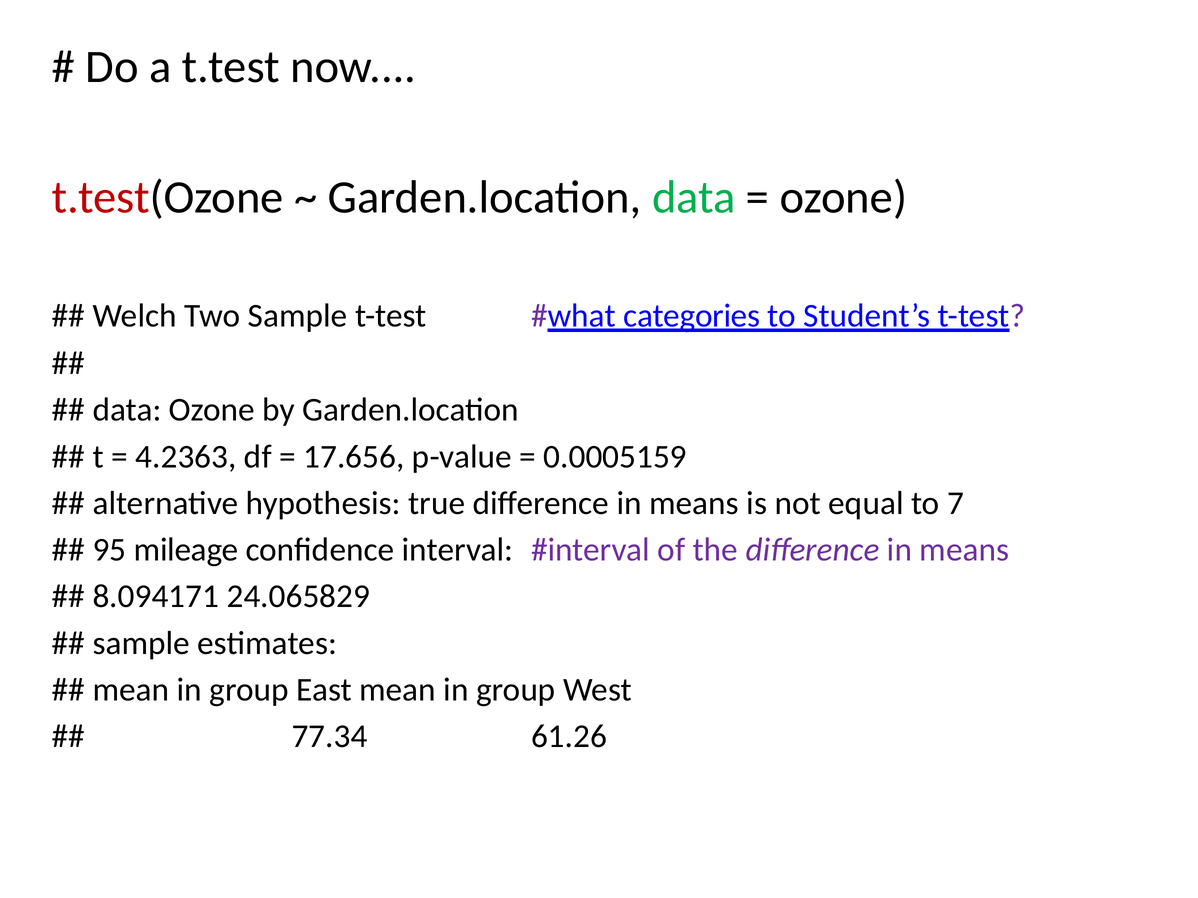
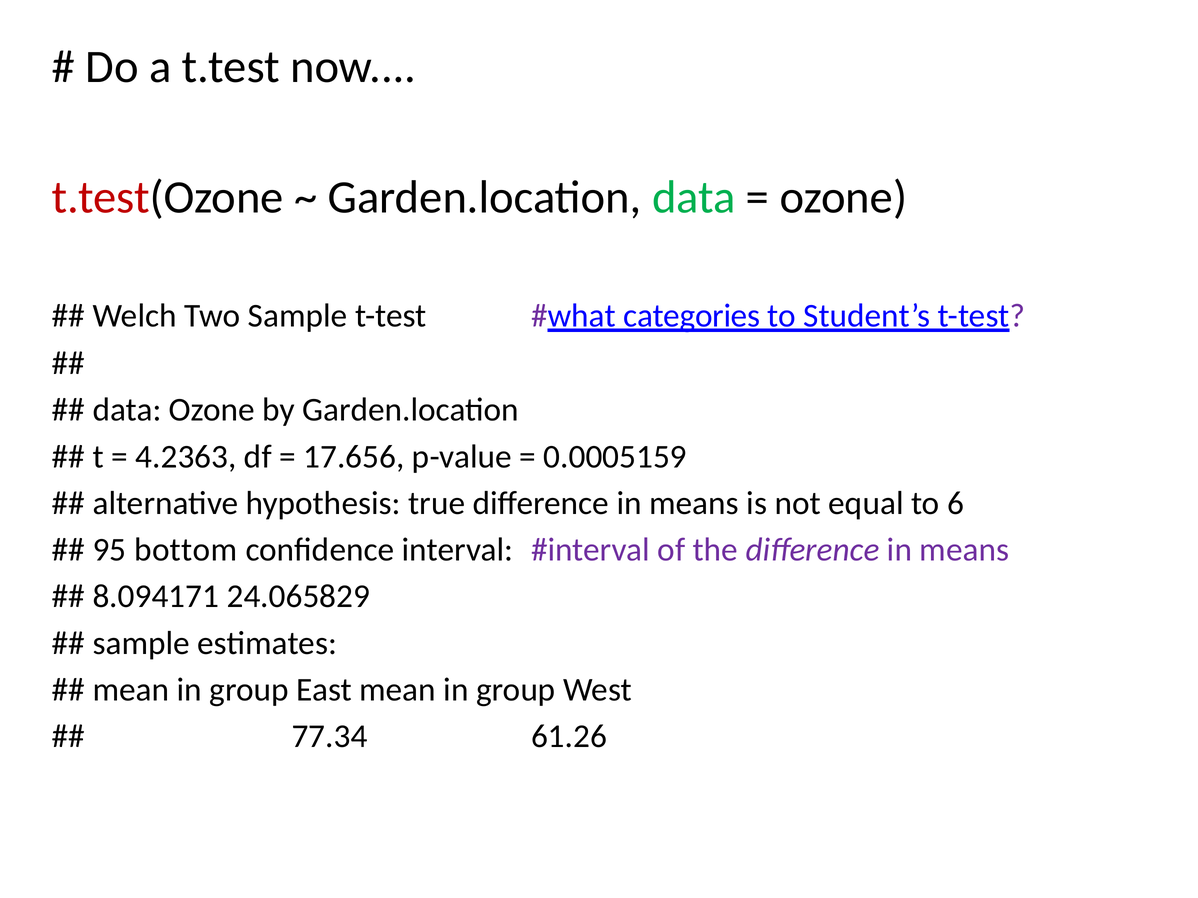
7: 7 -> 6
mileage: mileage -> bottom
